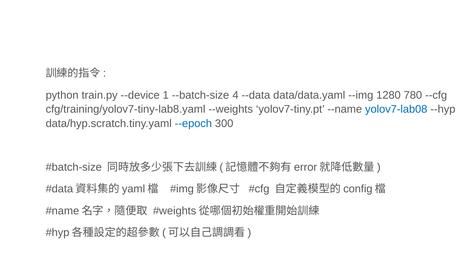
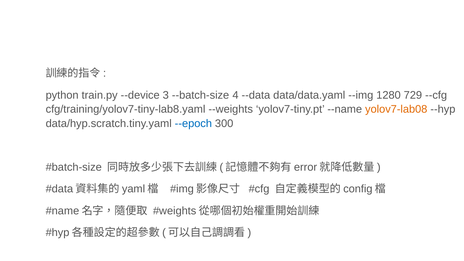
1: 1 -> 3
780: 780 -> 729
yolov7-lab08 colour: blue -> orange
